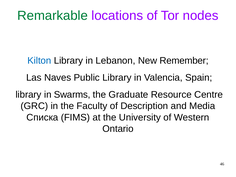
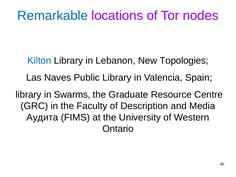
Remarkable colour: green -> blue
Remember: Remember -> Topologies
Списка: Списка -> Аудита
